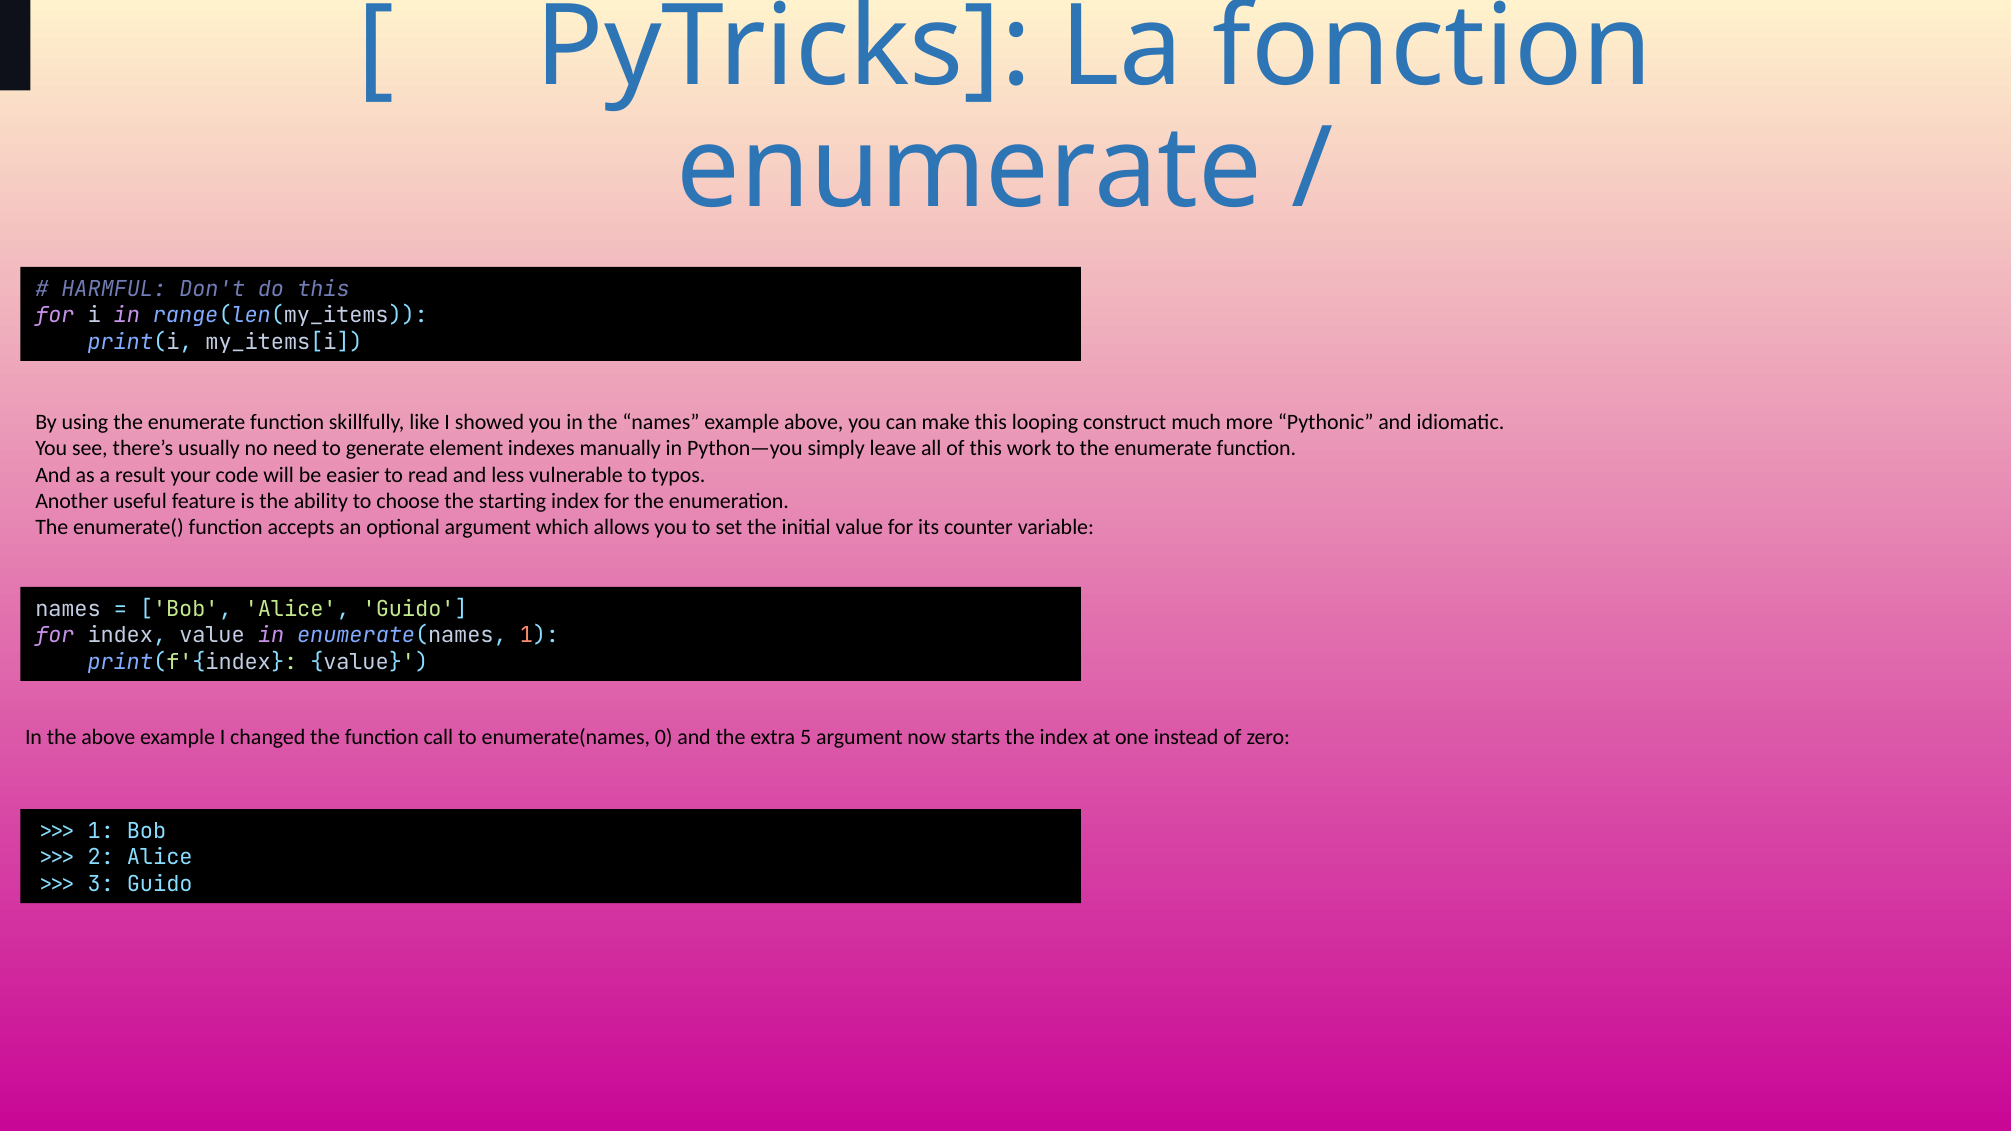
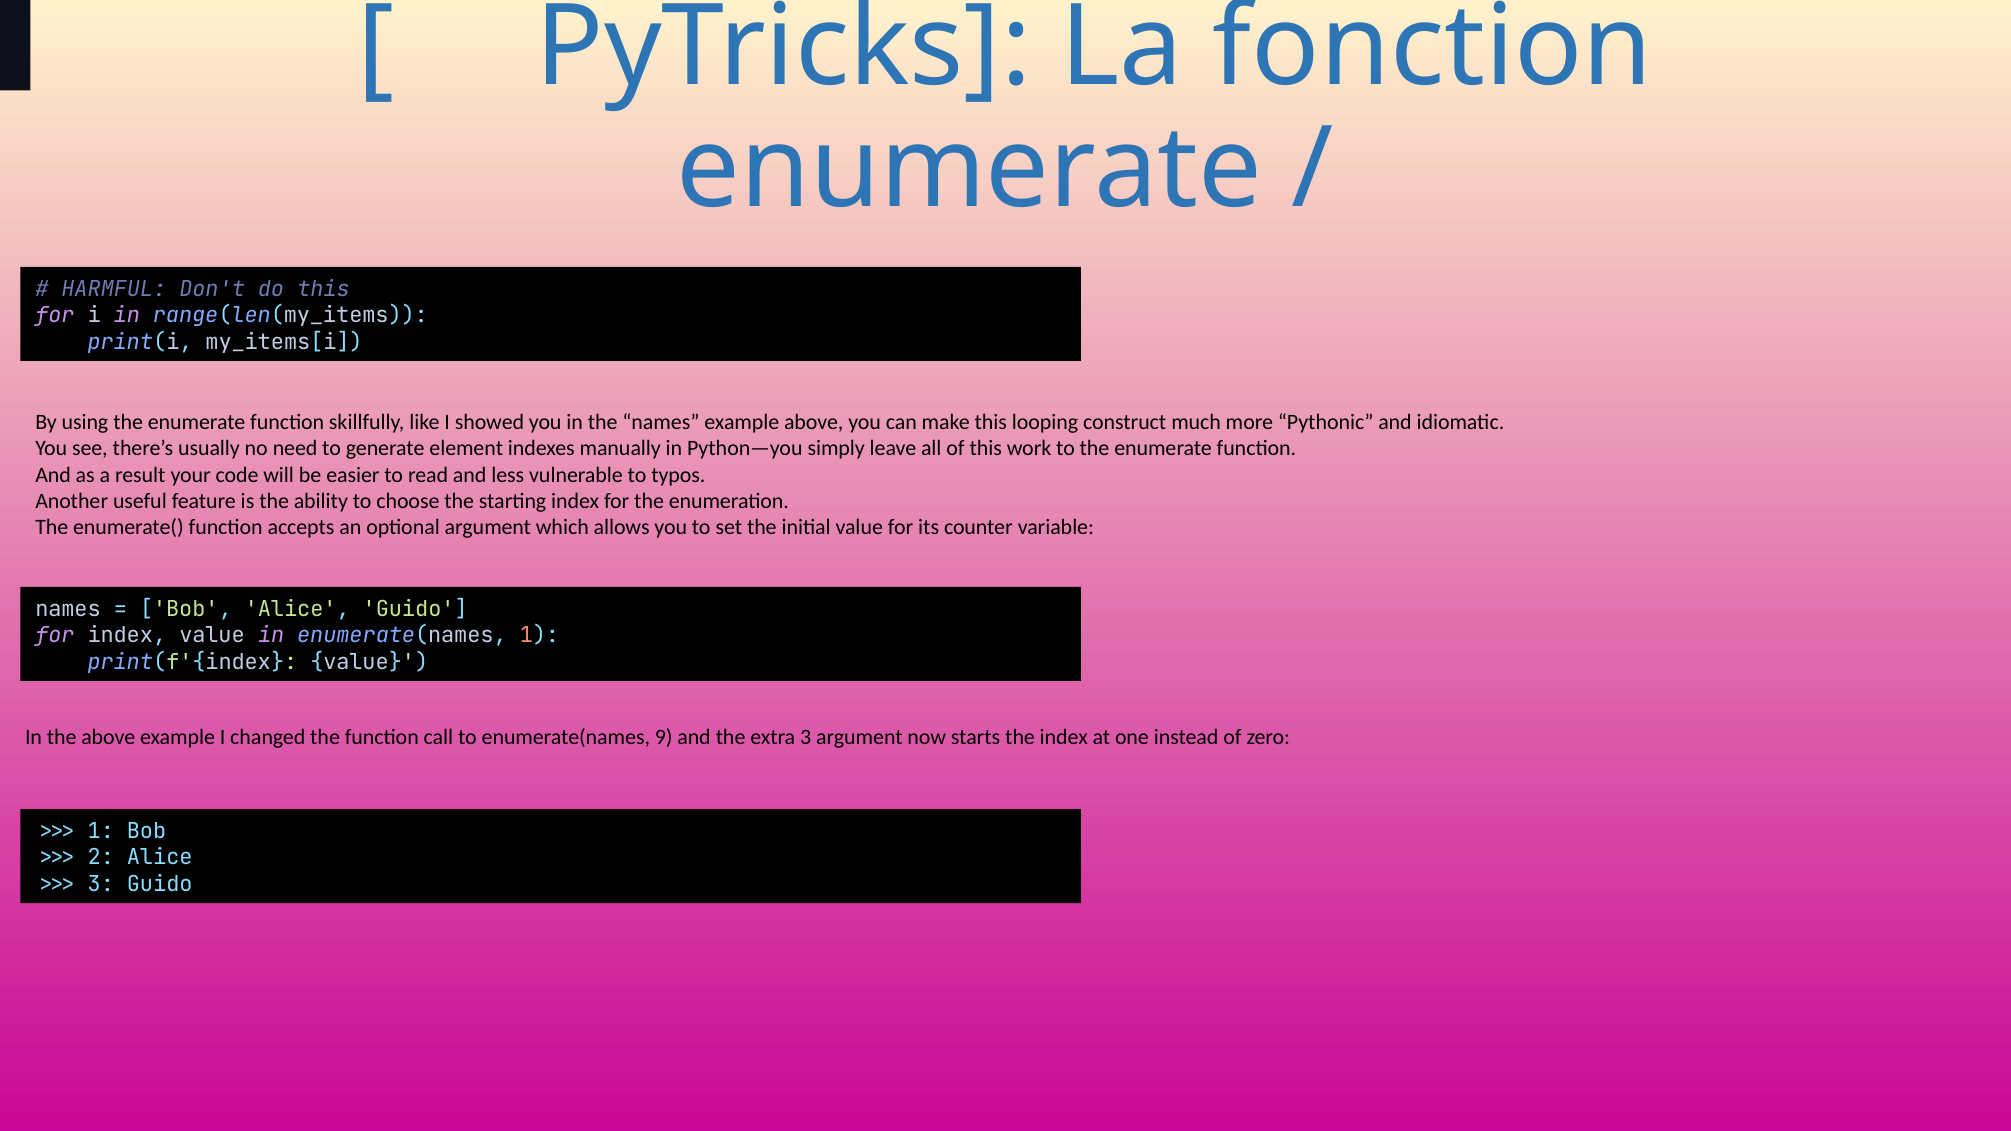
0: 0 -> 9
extra 5: 5 -> 3
